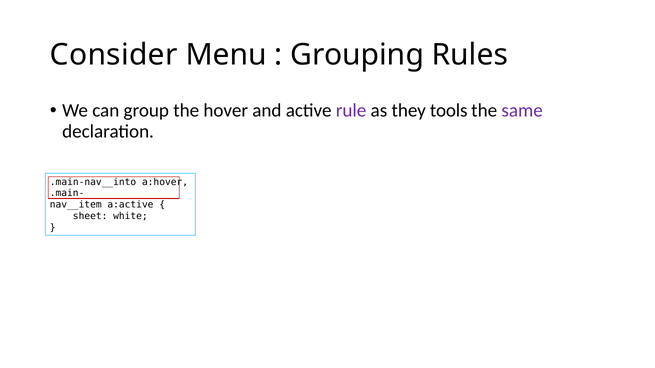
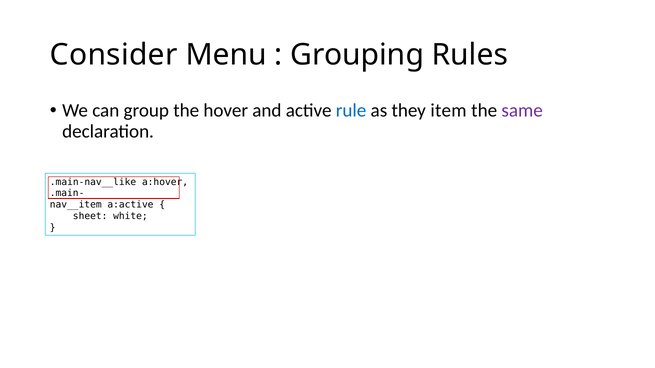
rule colour: purple -> blue
tools: tools -> item
.main-nav__into: .main-nav__into -> .main-nav__like
